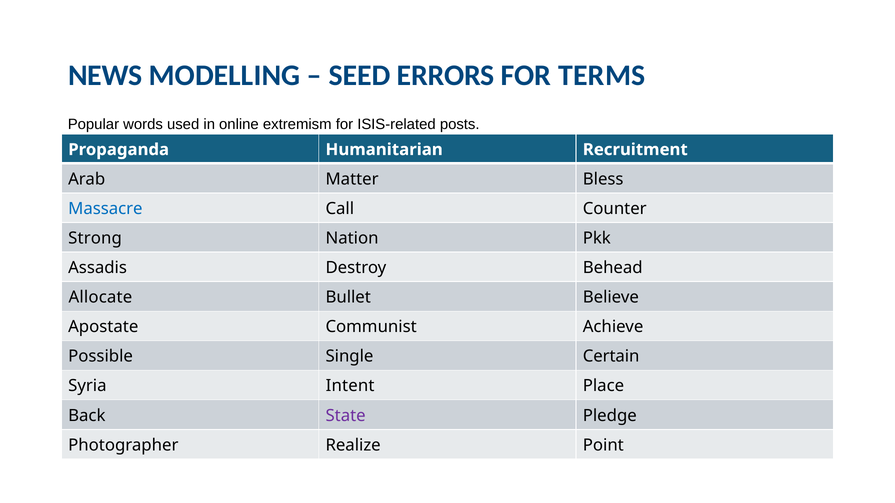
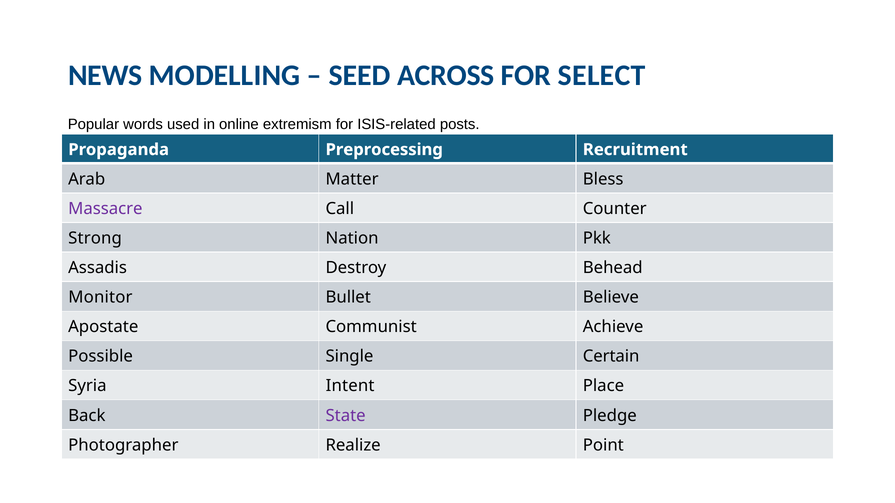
ERRORS: ERRORS -> ACROSS
TERMS: TERMS -> SELECT
Humanitarian: Humanitarian -> Preprocessing
Massacre colour: blue -> purple
Allocate: Allocate -> Monitor
